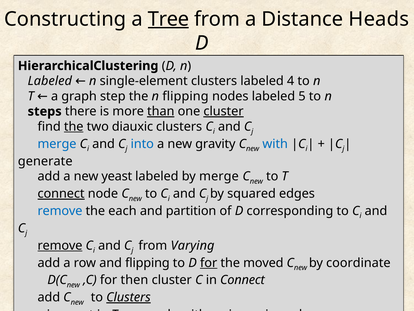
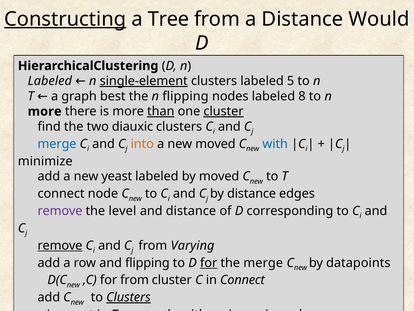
Constructing underline: none -> present
Tree underline: present -> none
Heads: Heads -> Would
single-element underline: none -> present
4: 4 -> 5
step: step -> best
5: 5 -> 8
steps at (45, 111): steps -> more
the at (74, 126) underline: present -> none
into colour: blue -> orange
new gravity: gravity -> moved
generate: generate -> minimize
by merge: merge -> moved
connect at (61, 193) underline: present -> none
by squared: squared -> distance
remove at (60, 211) colour: blue -> purple
each: each -> level
and partition: partition -> distance
the moved: moved -> merge
coordinate: coordinate -> datapoints
for then: then -> from
